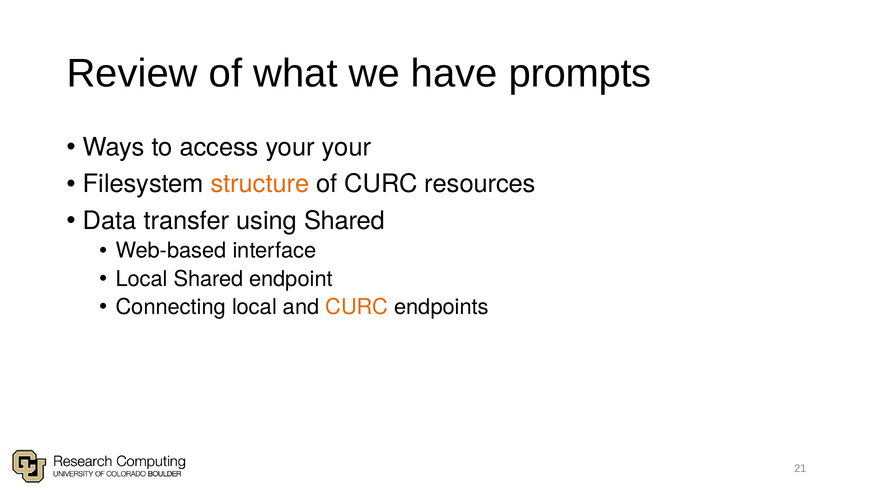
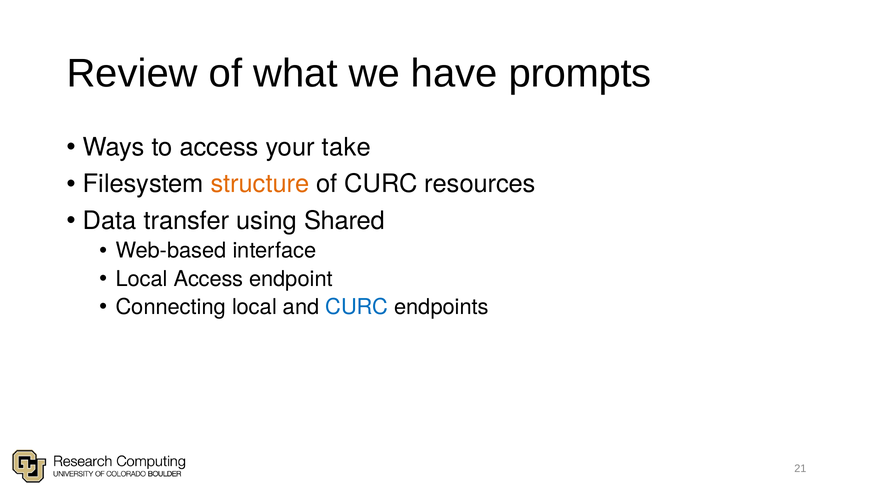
your your: your -> take
Local Shared: Shared -> Access
CURC at (357, 307) colour: orange -> blue
